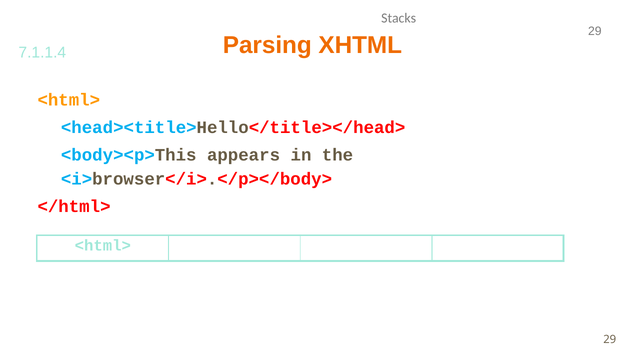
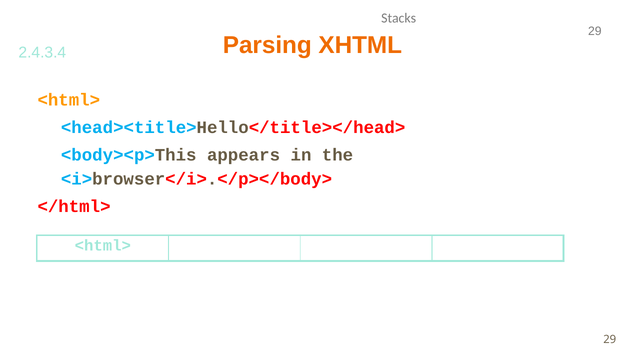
7.1.1.4: 7.1.1.4 -> 2.4.3.4
